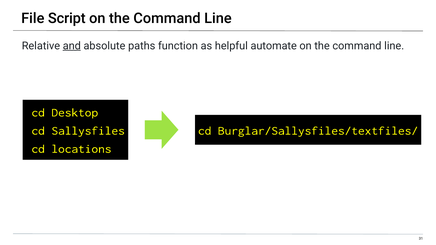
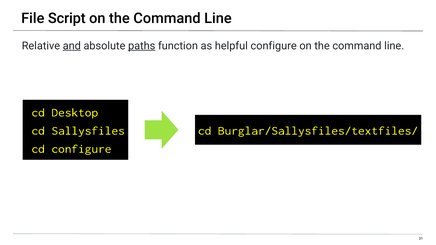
paths underline: none -> present
helpful automate: automate -> configure
cd locations: locations -> configure
